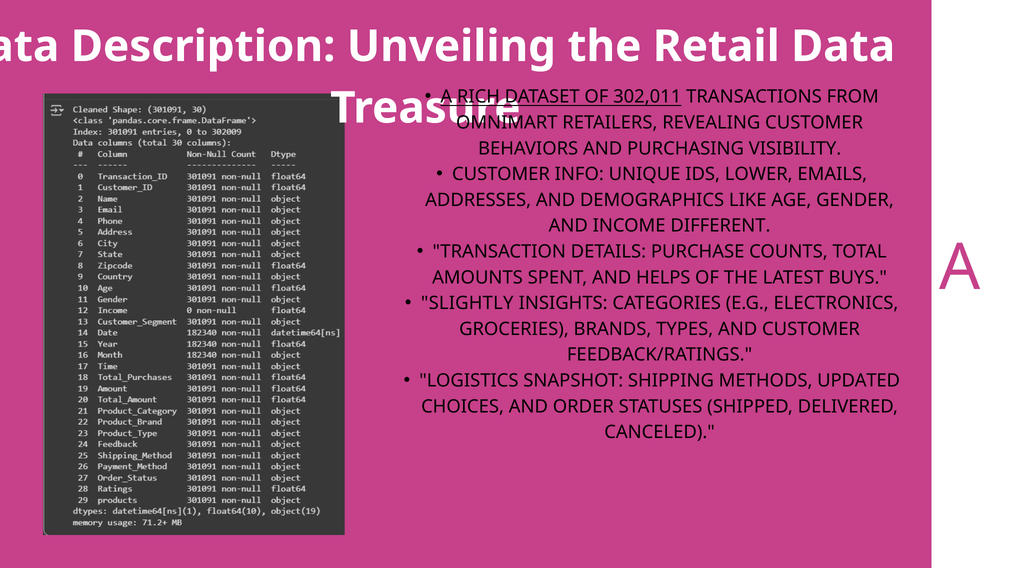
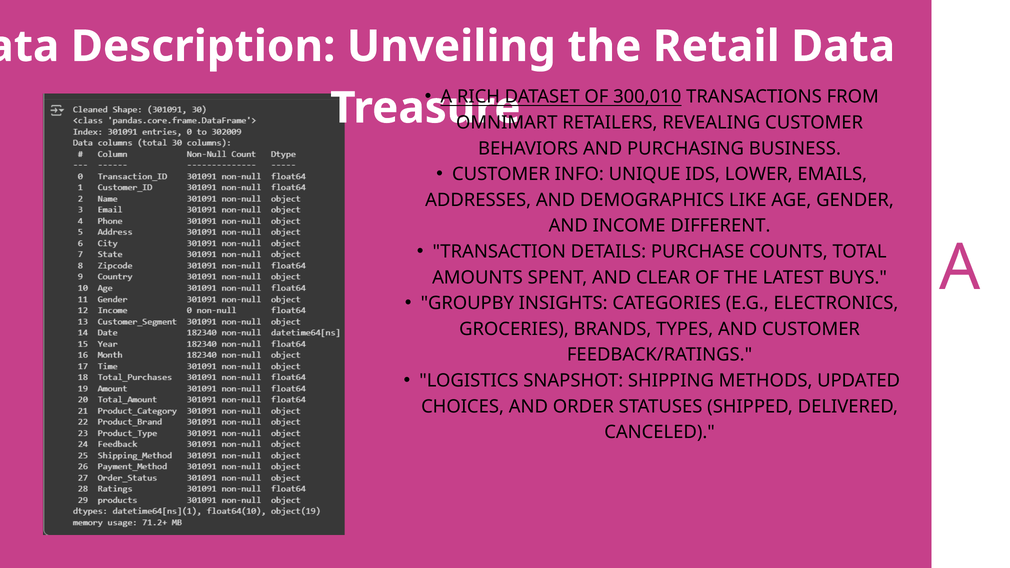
302,011: 302,011 -> 300,010
VISIBILITY: VISIBILITY -> BUSINESS
HELPS: HELPS -> CLEAR
SLIGHTLY: SLIGHTLY -> GROUPBY
